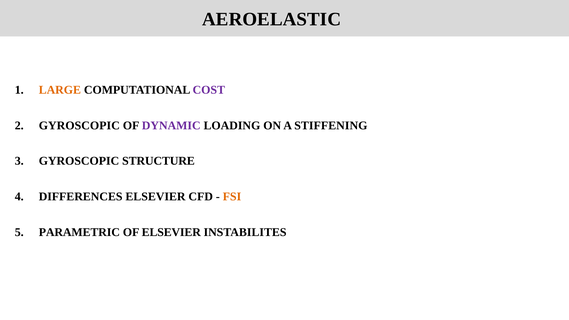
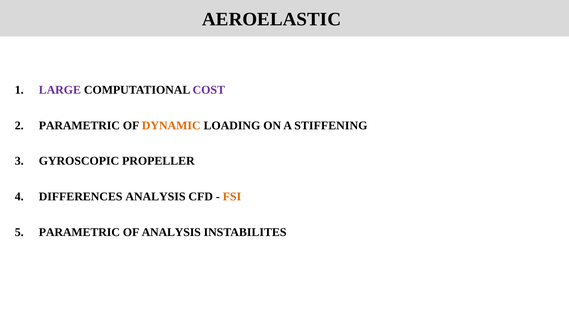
LARGE colour: orange -> purple
GYROSCOPIC at (79, 126): GYROSCOPIC -> PARAMETRIC
DYNAMIC colour: purple -> orange
STRUCTURE: STRUCTURE -> PROPELLER
DIFFERENCES ELSEVIER: ELSEVIER -> ANALYSIS
OF ELSEVIER: ELSEVIER -> ANALYSIS
